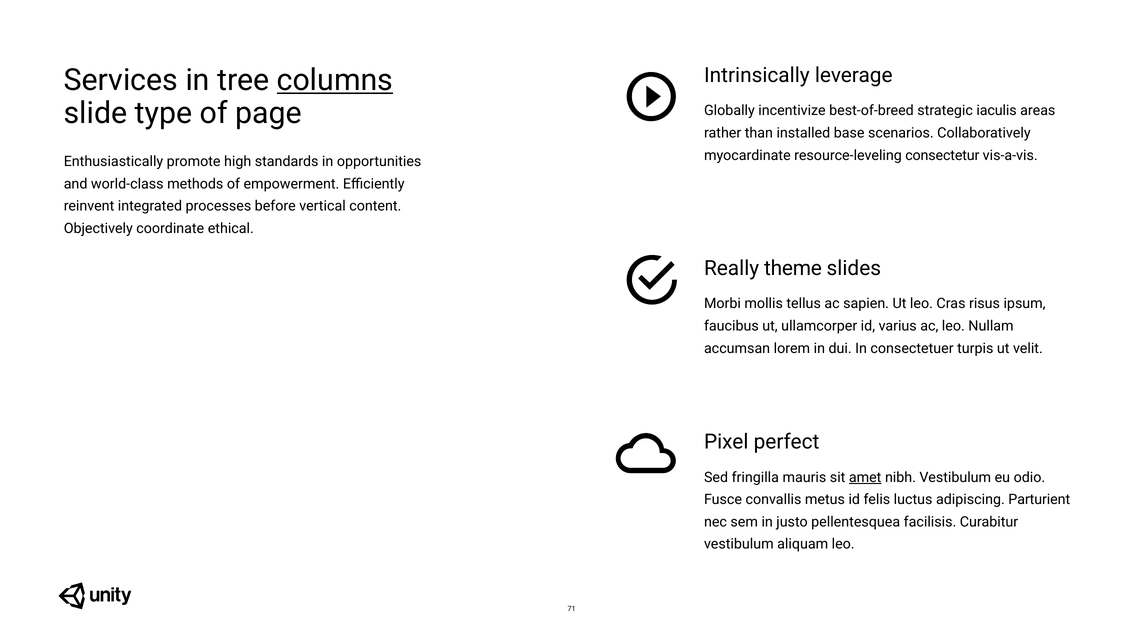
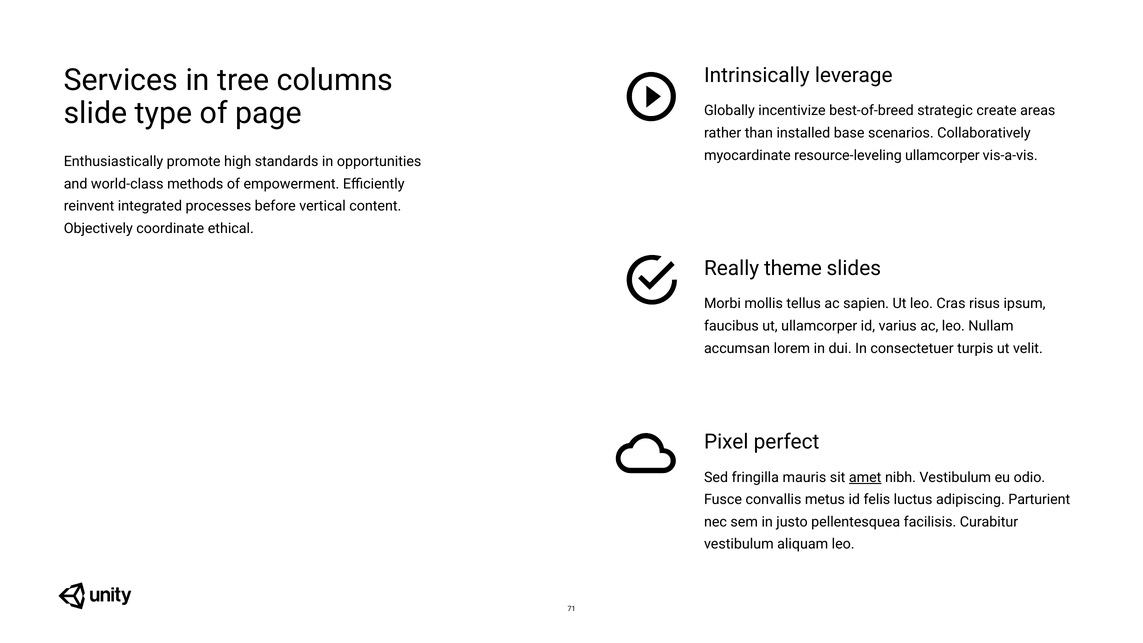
columns underline: present -> none
iaculis: iaculis -> create
resource-leveling consectetur: consectetur -> ullamcorper
